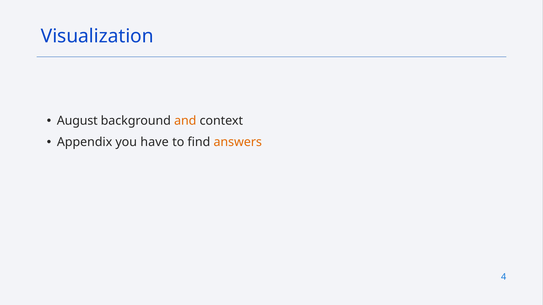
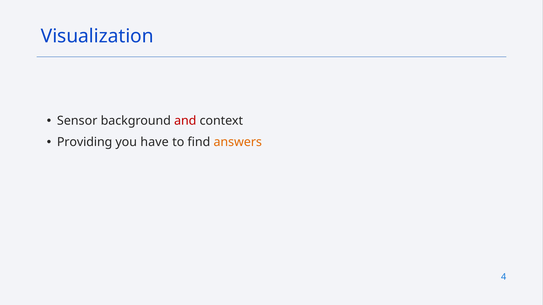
August: August -> Sensor
and colour: orange -> red
Appendix: Appendix -> Providing
